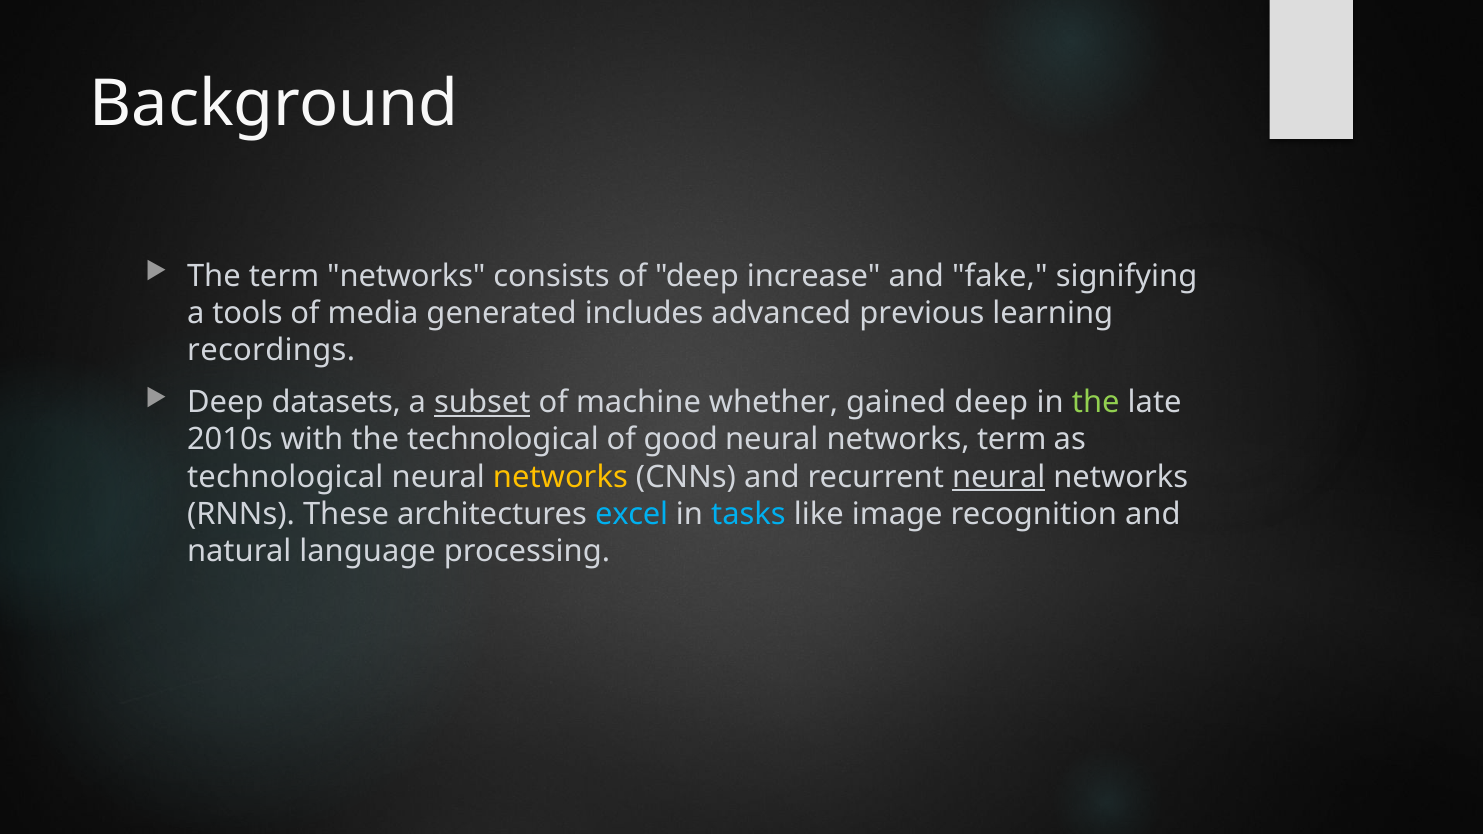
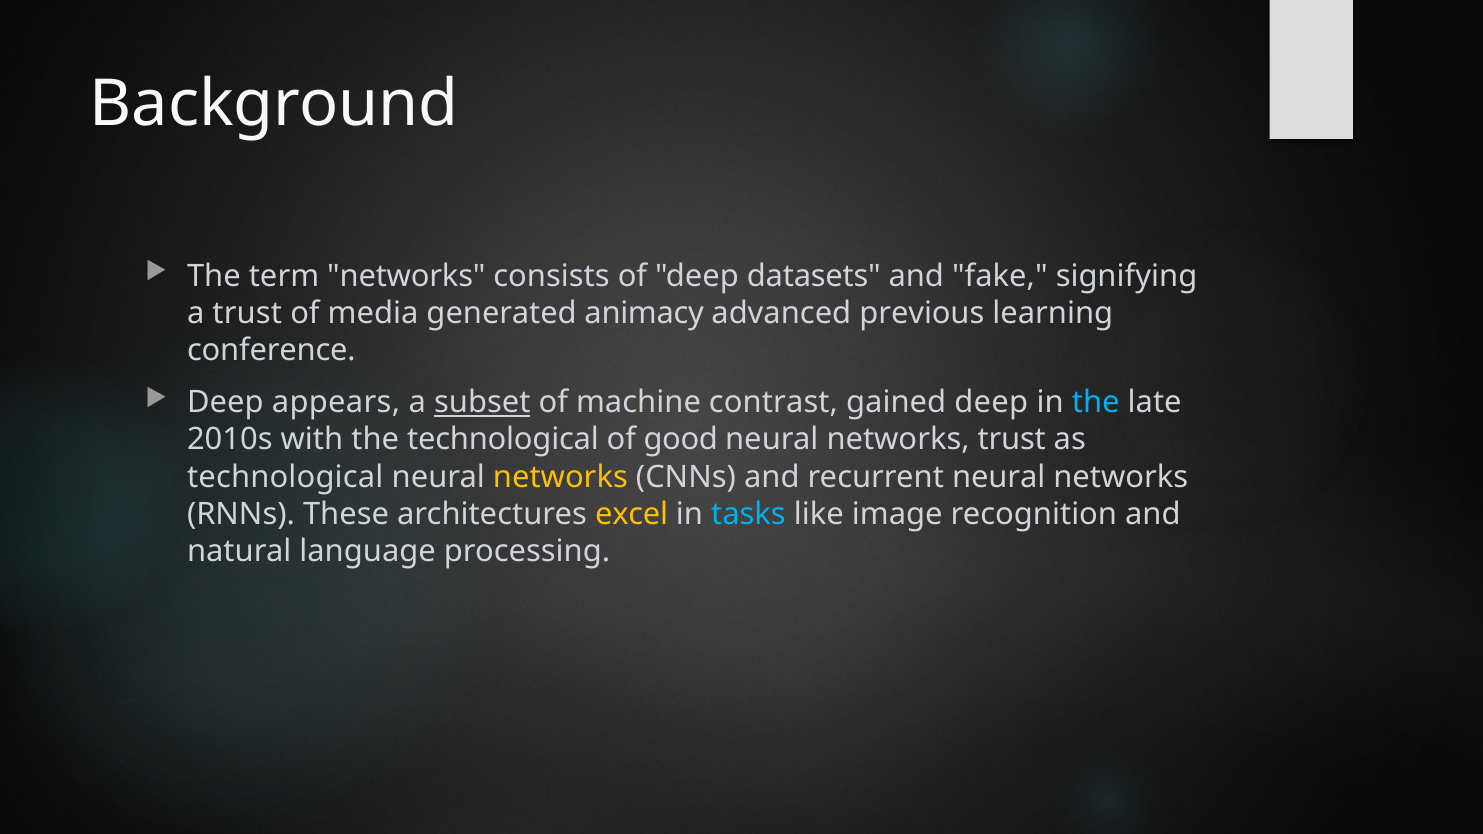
increase: increase -> datasets
a tools: tools -> trust
includes: includes -> animacy
recordings: recordings -> conference
datasets: datasets -> appears
whether: whether -> contrast
the at (1096, 403) colour: light green -> light blue
networks term: term -> trust
neural at (999, 477) underline: present -> none
excel colour: light blue -> yellow
